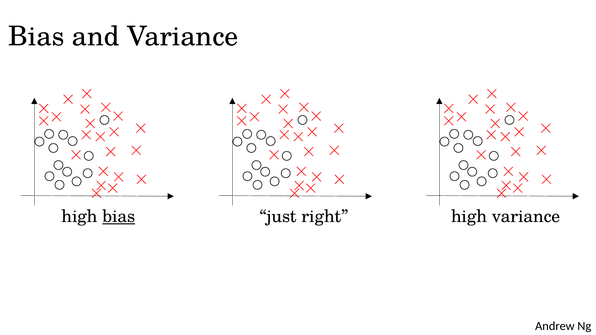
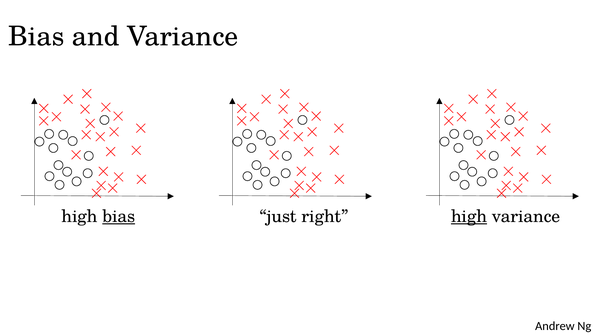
high at (469, 217) underline: none -> present
